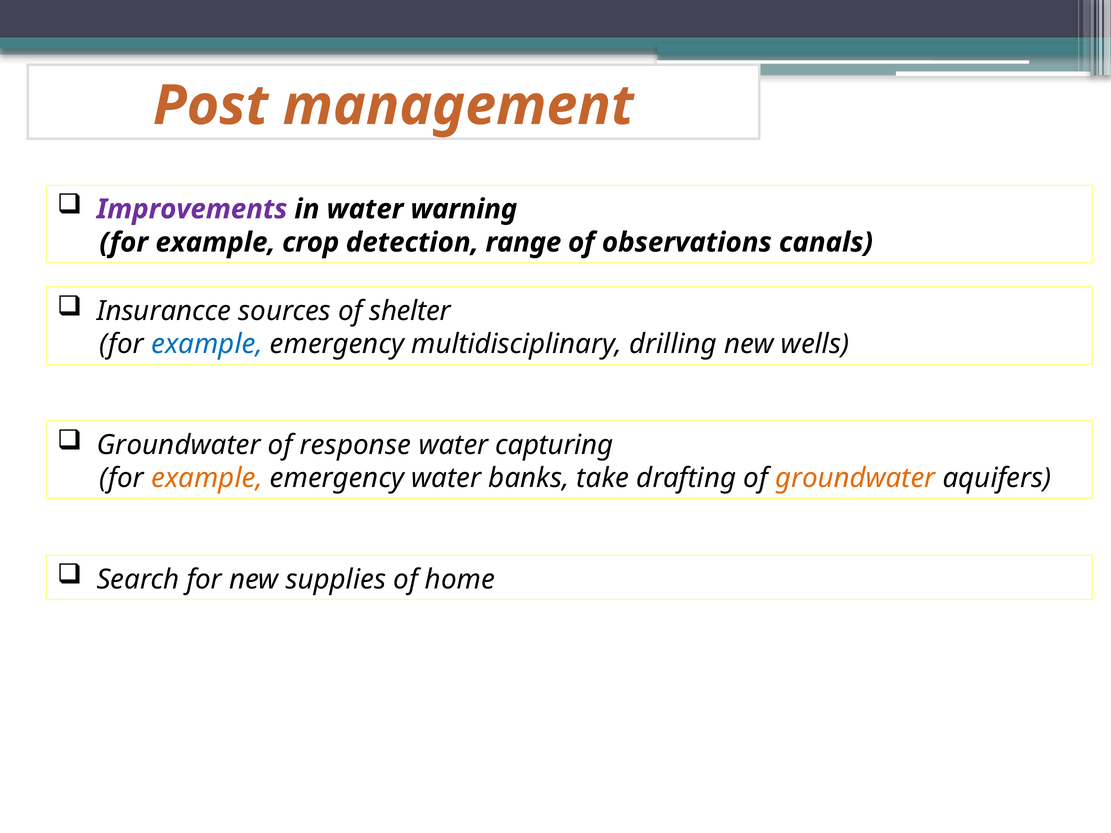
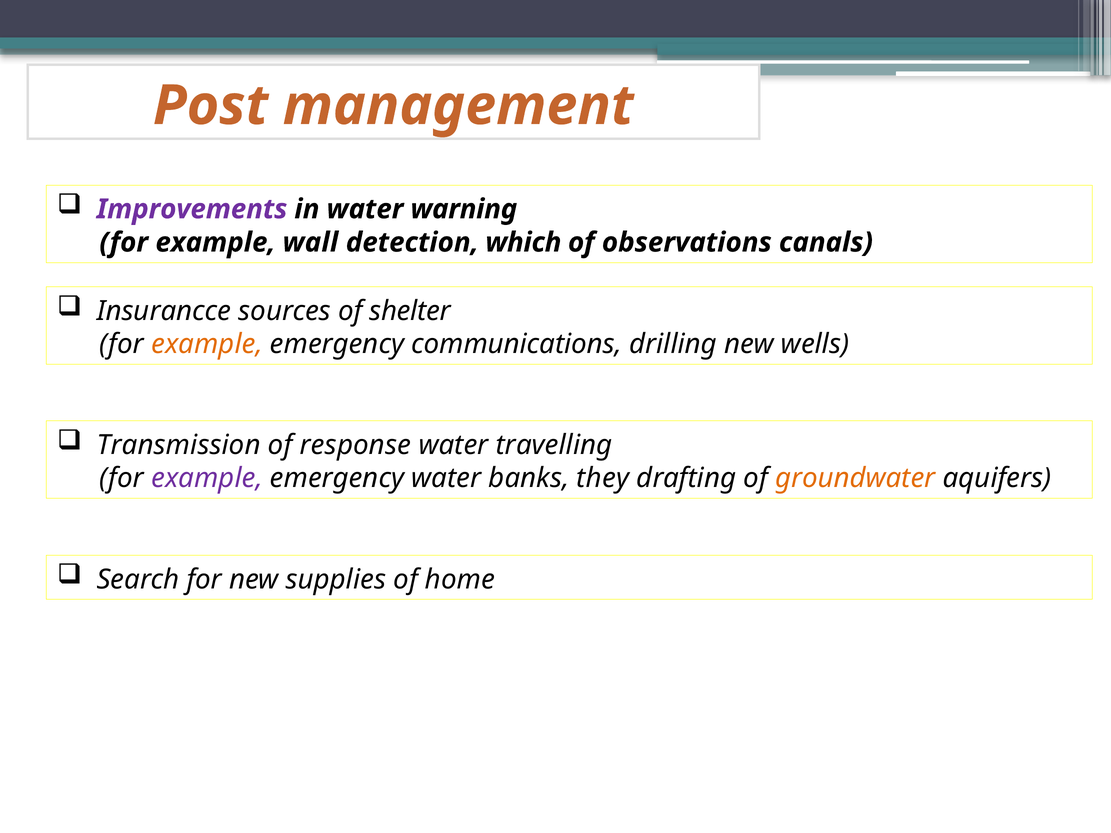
crop: crop -> wall
range: range -> which
example at (207, 344) colour: blue -> orange
multidisciplinary: multidisciplinary -> communications
Groundwater at (179, 445): Groundwater -> Transmission
capturing: capturing -> travelling
example at (207, 478) colour: orange -> purple
take: take -> they
